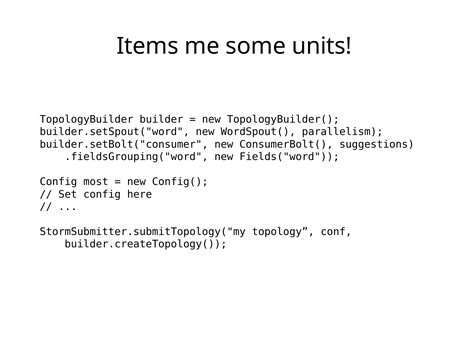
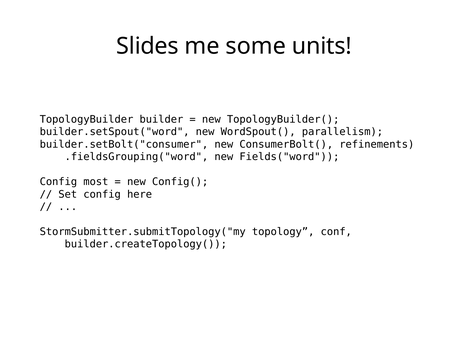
Items: Items -> Slides
suggestions: suggestions -> refinements
